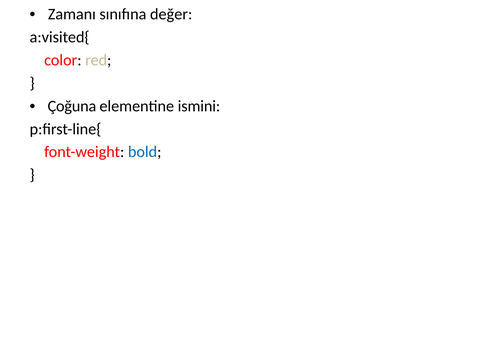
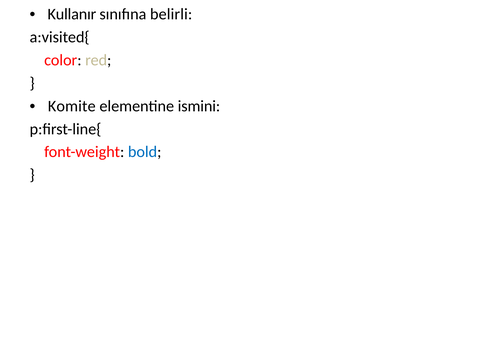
Zamanı: Zamanı -> Kullanır
değer: değer -> belirli
Çoğuna: Çoğuna -> Komite
